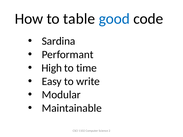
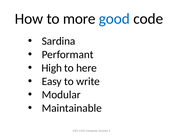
table: table -> more
time: time -> here
